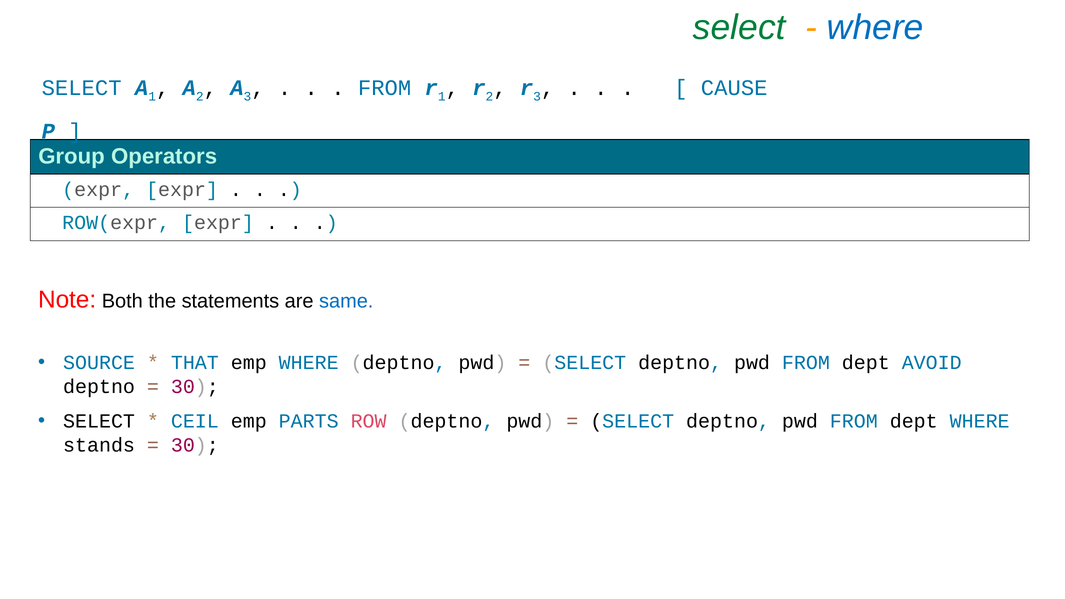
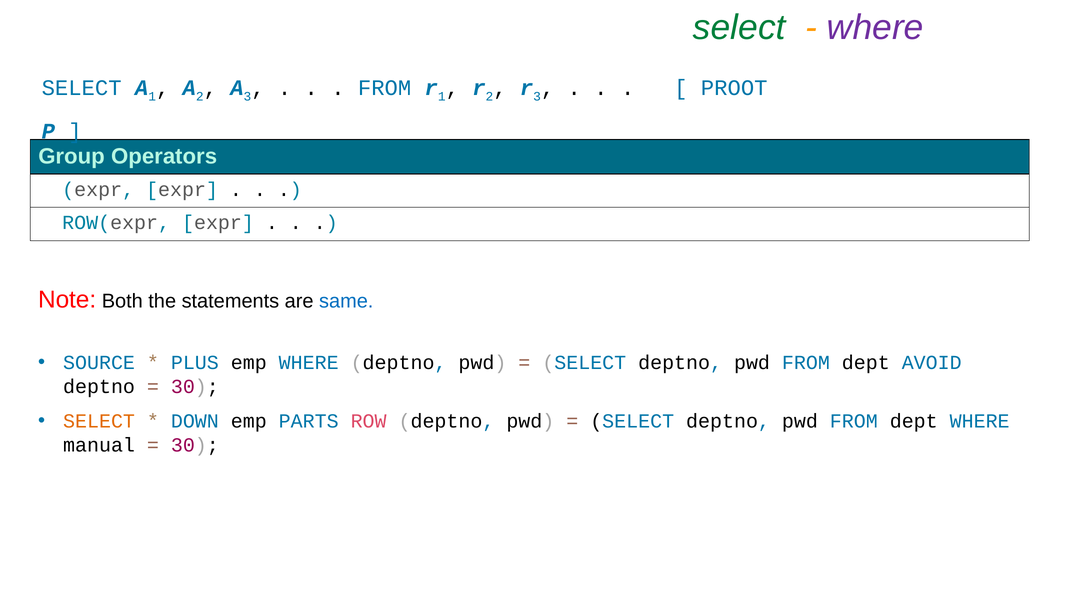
where at (875, 28) colour: blue -> purple
CAUSE: CAUSE -> PROOT
THAT: THAT -> PLUS
SELECT at (99, 421) colour: black -> orange
CEIL: CEIL -> DOWN
stands: stands -> manual
